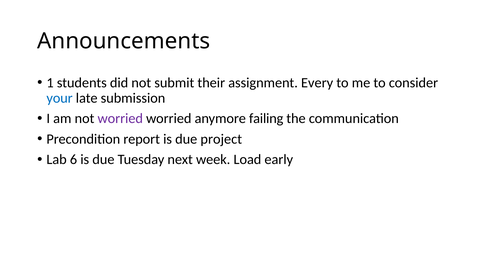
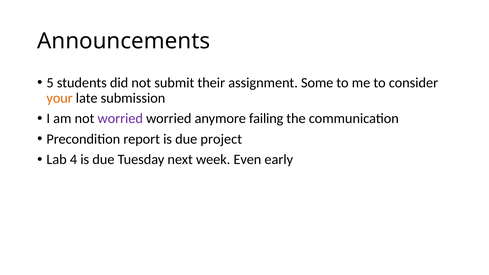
1: 1 -> 5
Every: Every -> Some
your colour: blue -> orange
6: 6 -> 4
Load: Load -> Even
